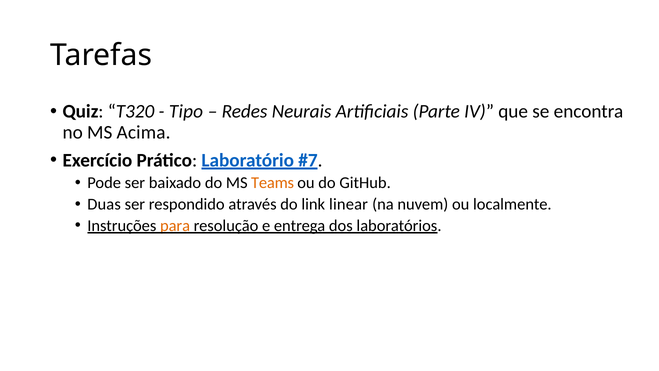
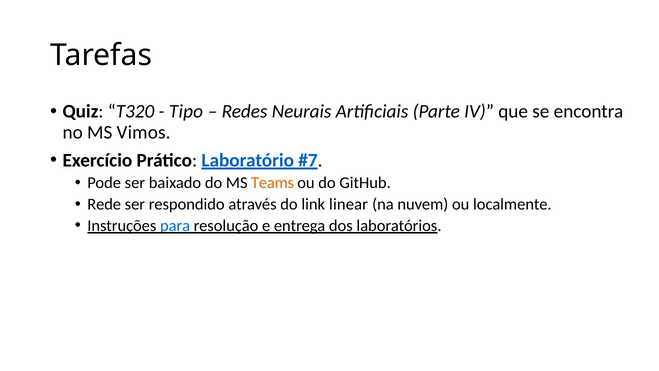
Acima: Acima -> Vimos
Duas: Duas -> Rede
para colour: orange -> blue
